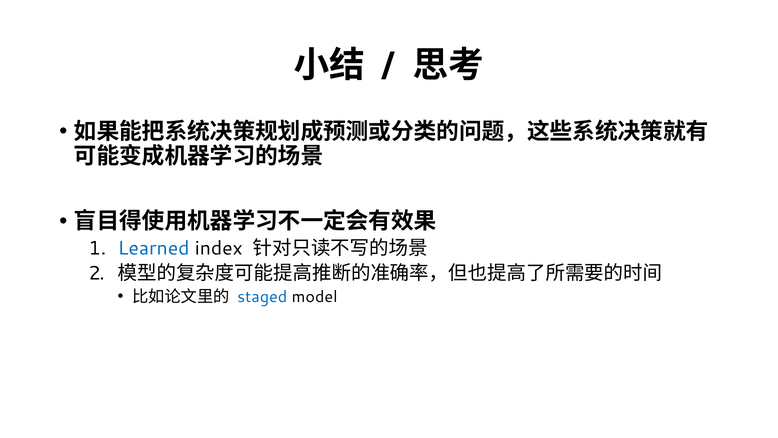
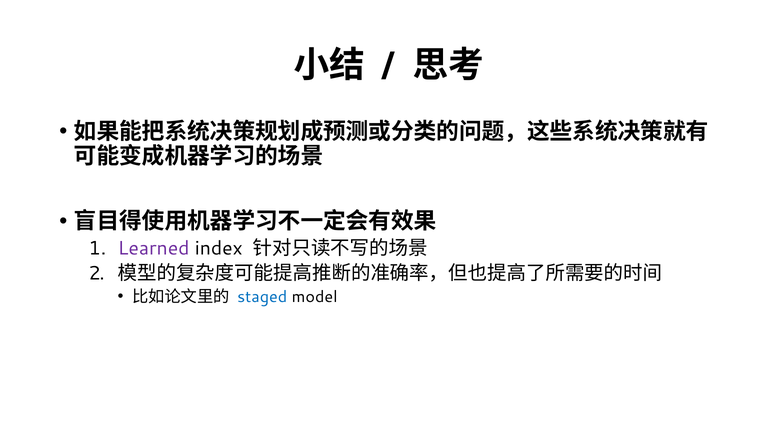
Learned colour: blue -> purple
